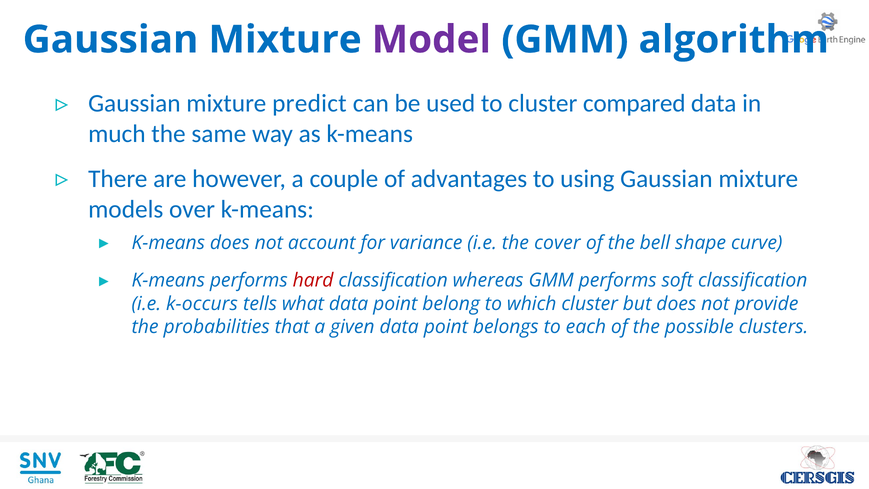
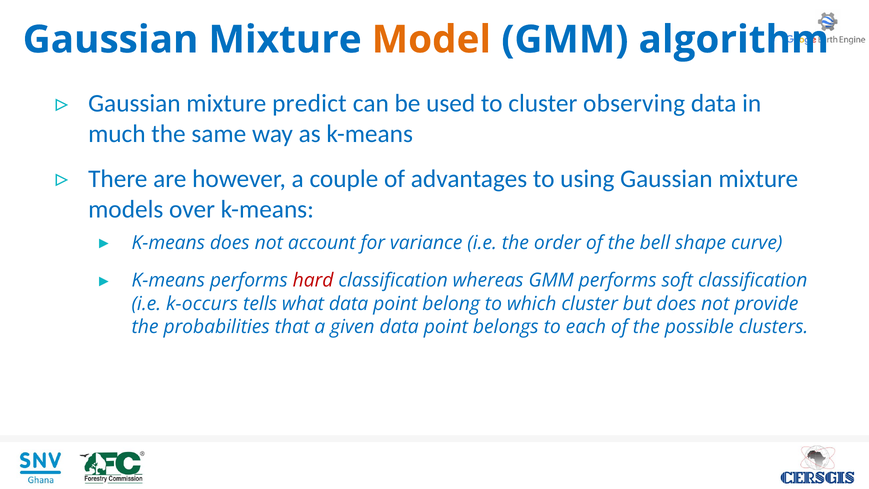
Model colour: purple -> orange
compared: compared -> observing
cover: cover -> order
